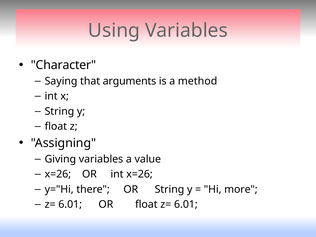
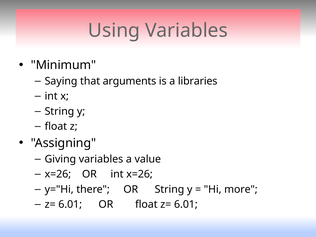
Character: Character -> Minimum
method: method -> libraries
